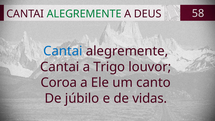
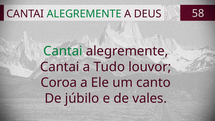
Cantai at (63, 51) colour: blue -> green
Trigo: Trigo -> Tudo
vidas: vidas -> vales
